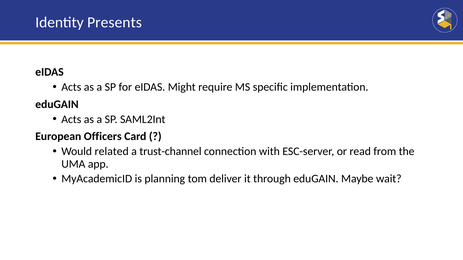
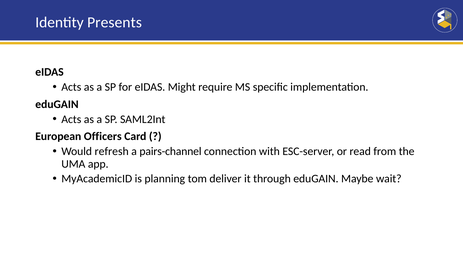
related: related -> refresh
trust-channel: trust-channel -> pairs-channel
